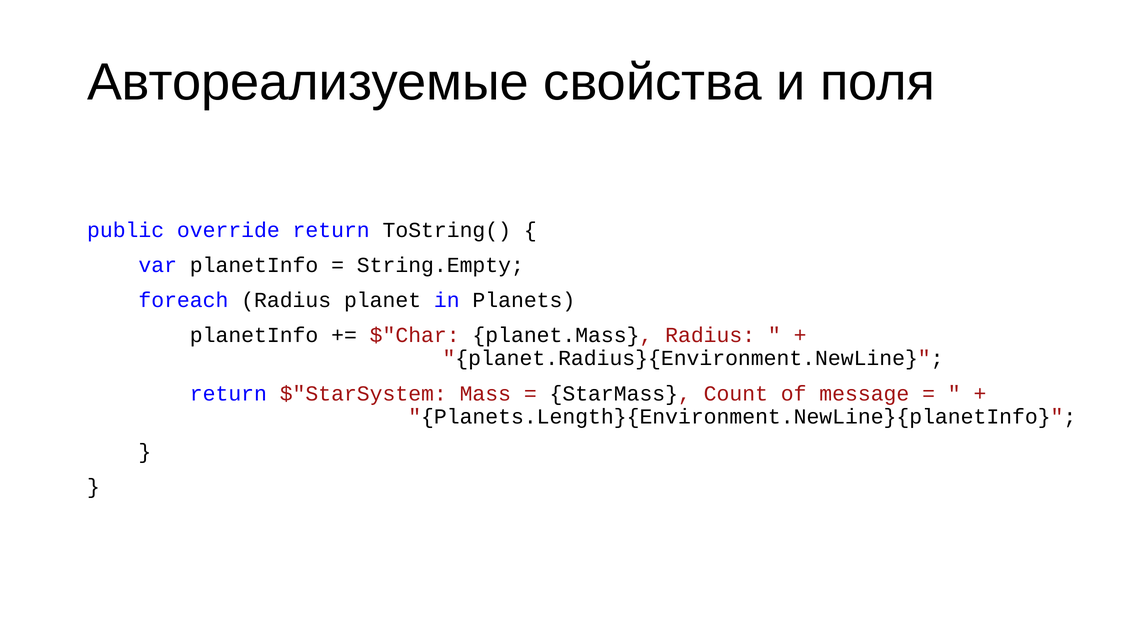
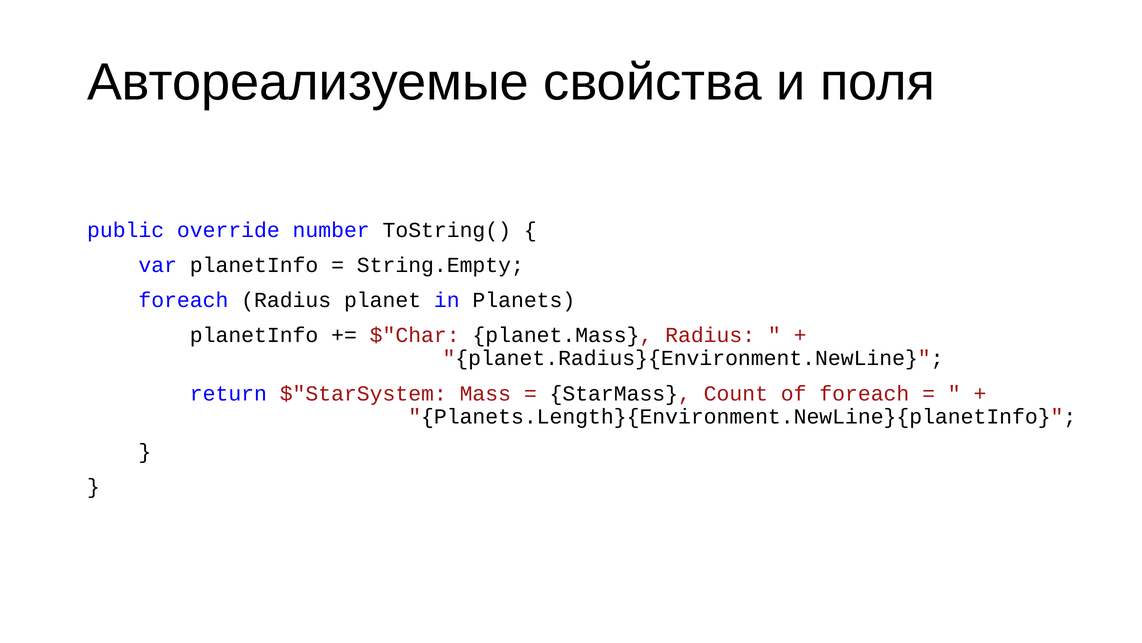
override return: return -> number
of message: message -> foreach
